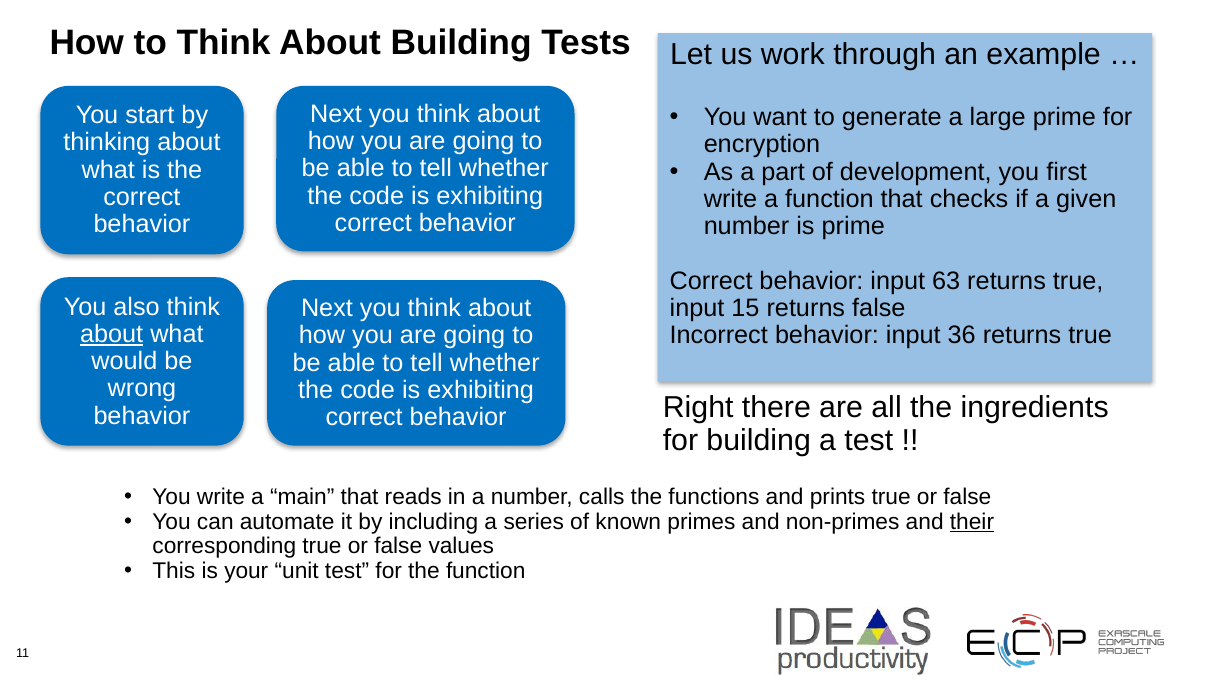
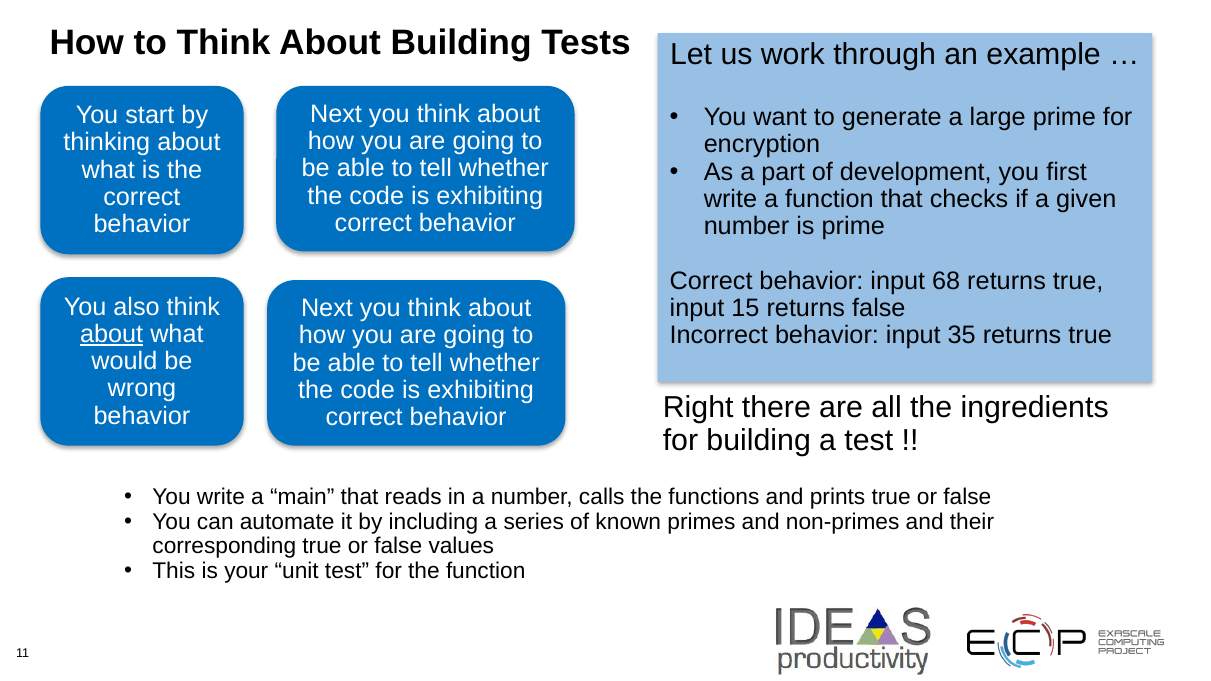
63: 63 -> 68
36: 36 -> 35
their underline: present -> none
